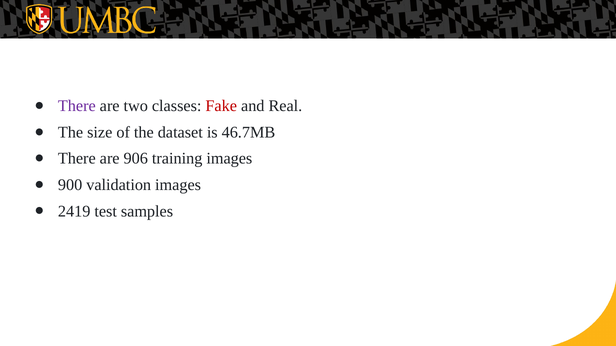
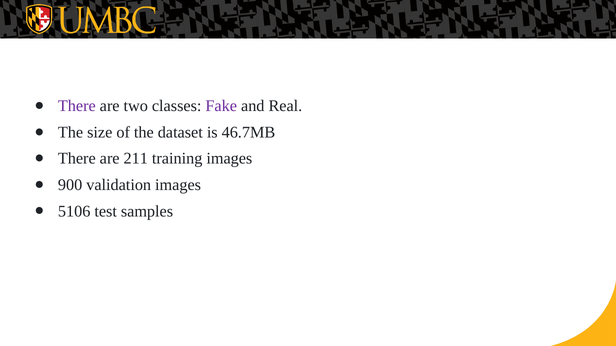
Fake colour: red -> purple
906: 906 -> 211
2419: 2419 -> 5106
